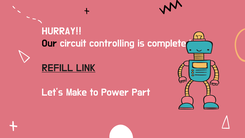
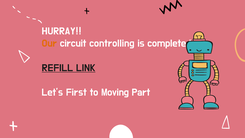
Our colour: black -> orange
Make: Make -> First
Power: Power -> Moving
